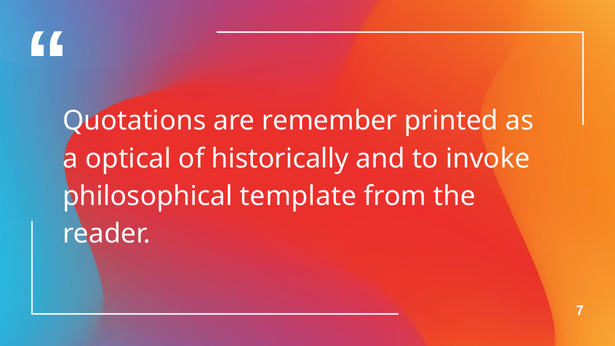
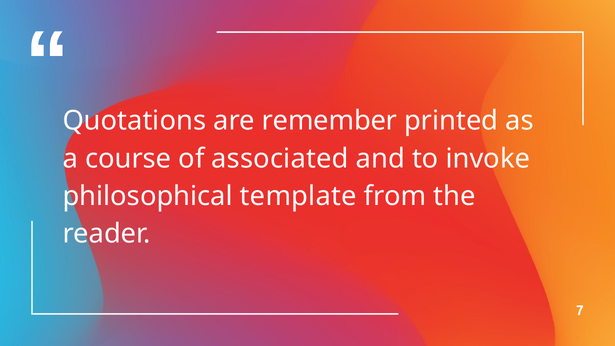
optical: optical -> course
historically: historically -> associated
